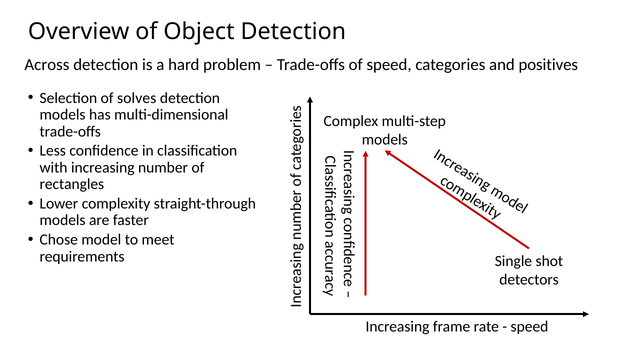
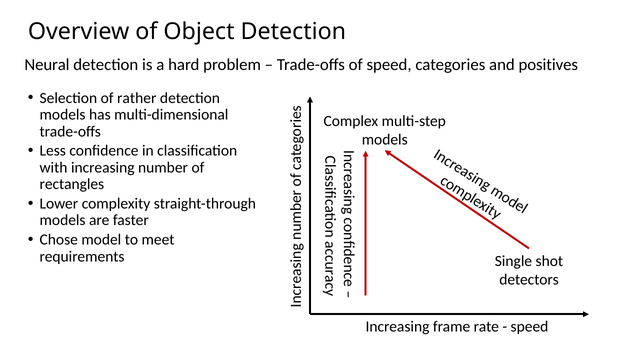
Across: Across -> Neural
solves: solves -> rather
